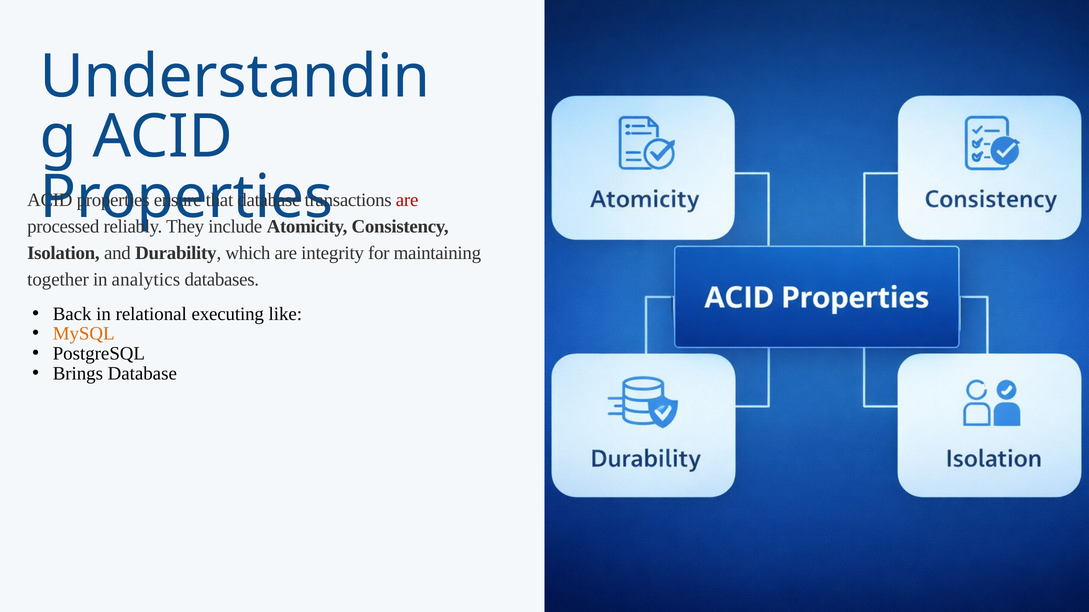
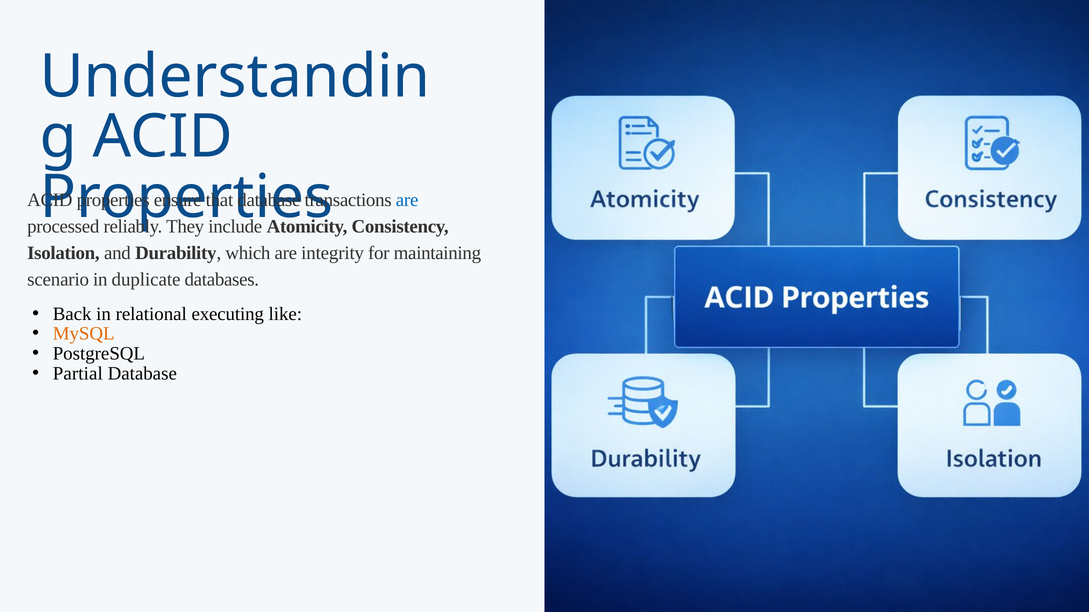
are at (407, 200) colour: red -> blue
together: together -> scenario
analytics: analytics -> duplicate
Brings: Brings -> Partial
